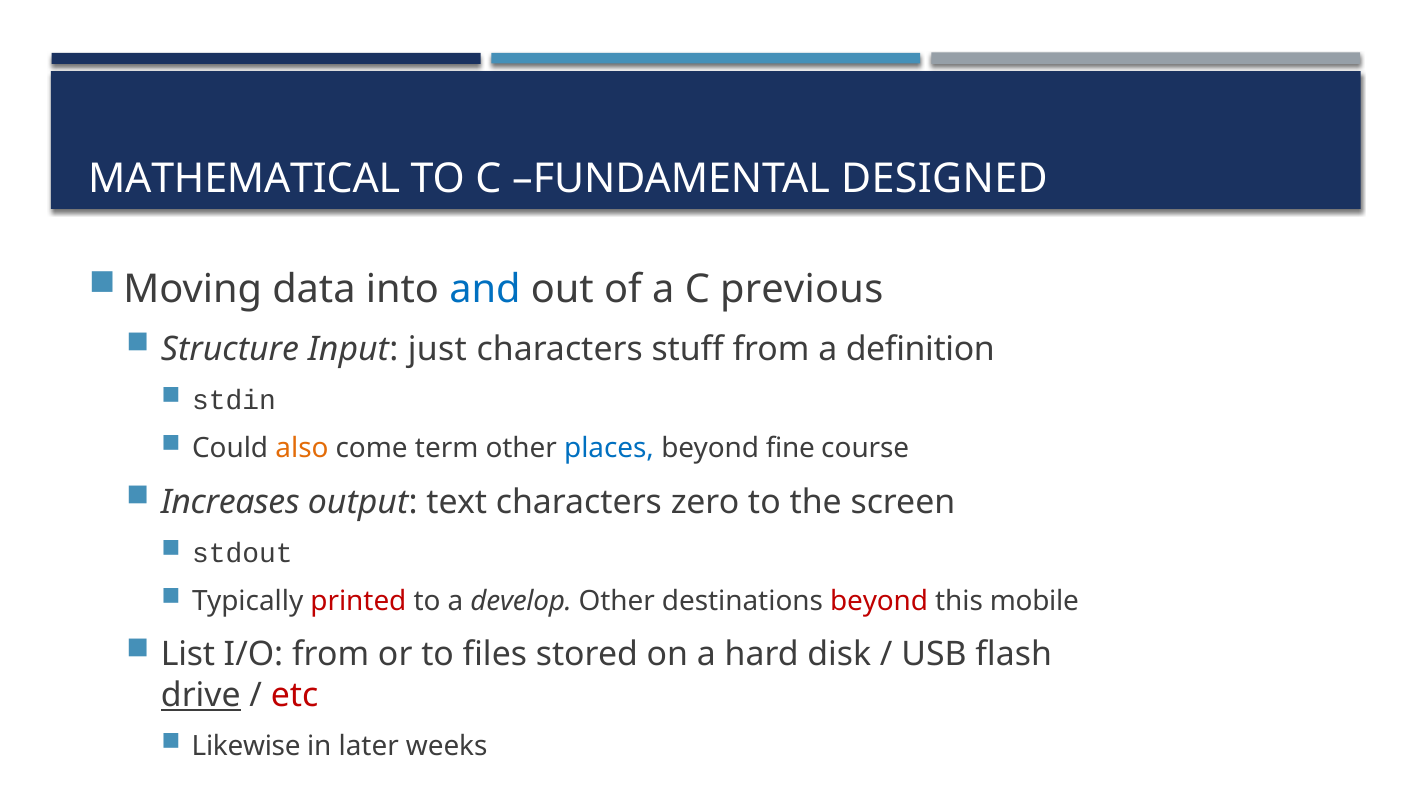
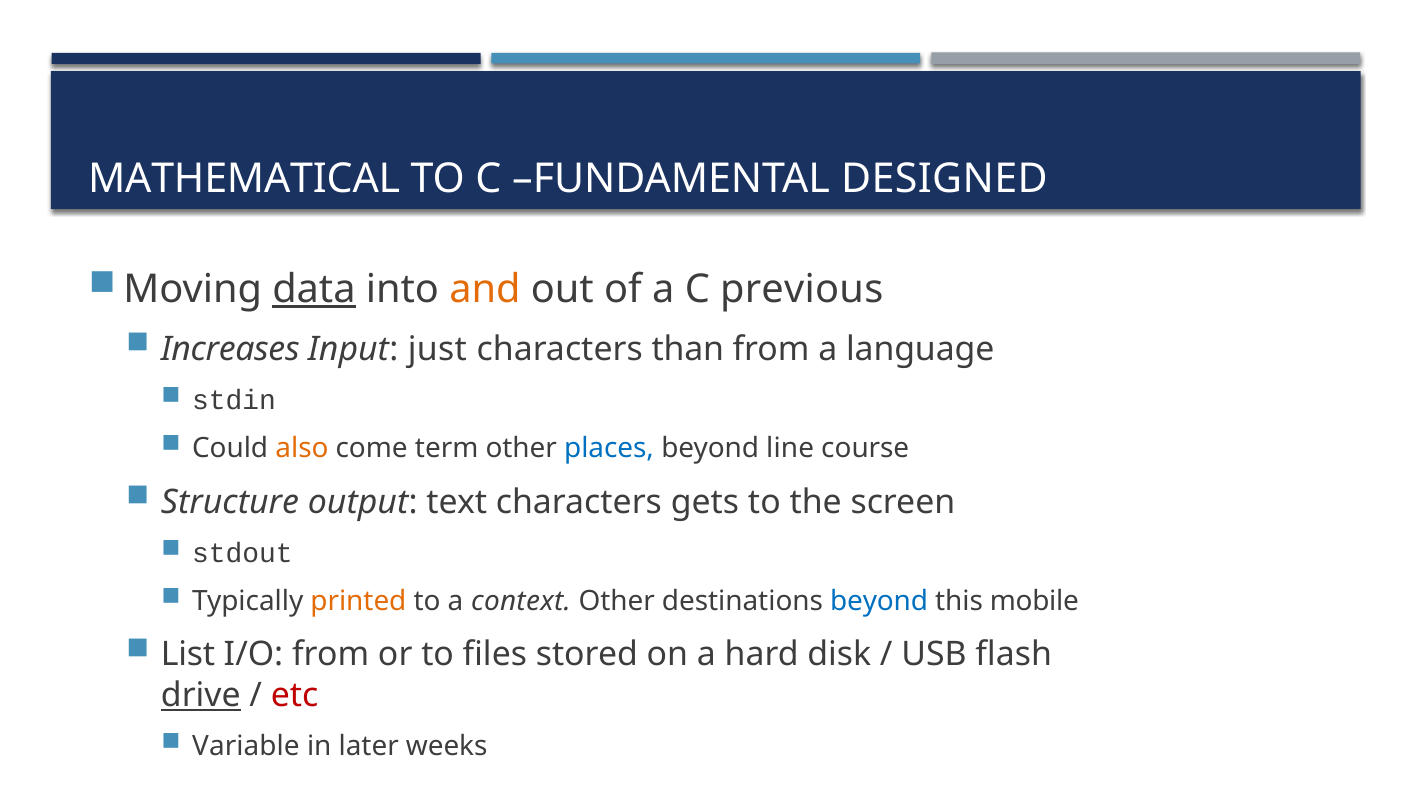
data underline: none -> present
and colour: blue -> orange
Structure: Structure -> Increases
stuff: stuff -> than
definition: definition -> language
fine: fine -> line
Increases: Increases -> Structure
zero: zero -> gets
printed colour: red -> orange
develop: develop -> context
beyond at (879, 602) colour: red -> blue
Likewise: Likewise -> Variable
